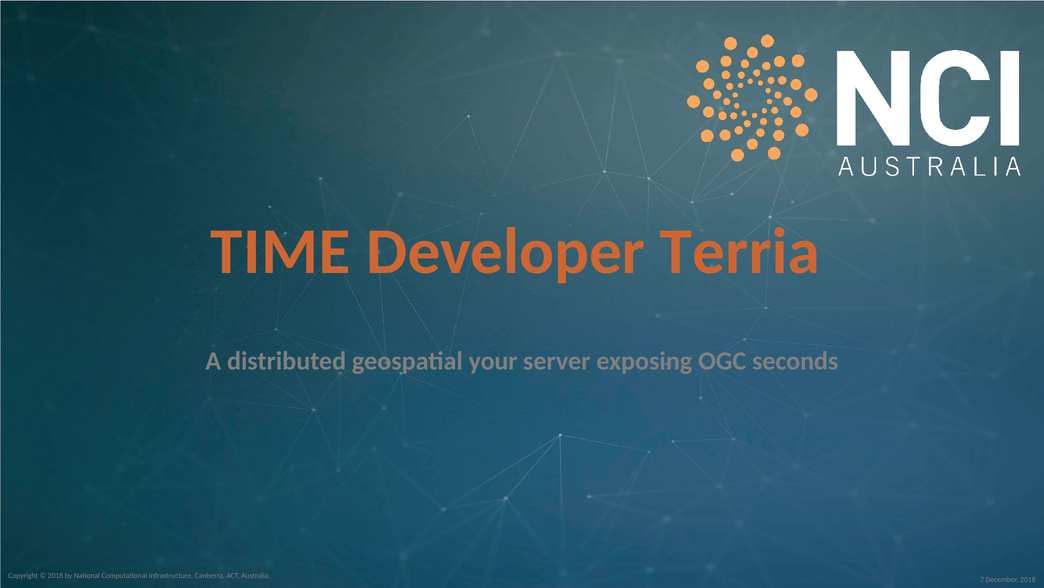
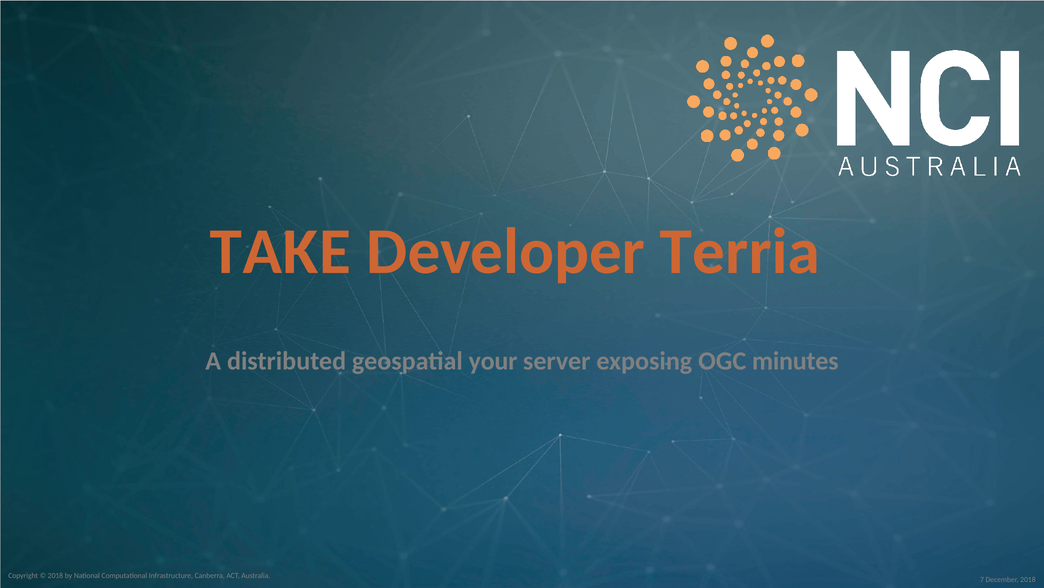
TIME: TIME -> TAKE
seconds: seconds -> minutes
